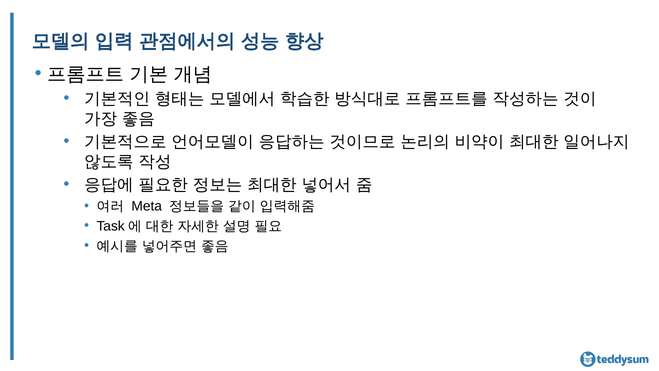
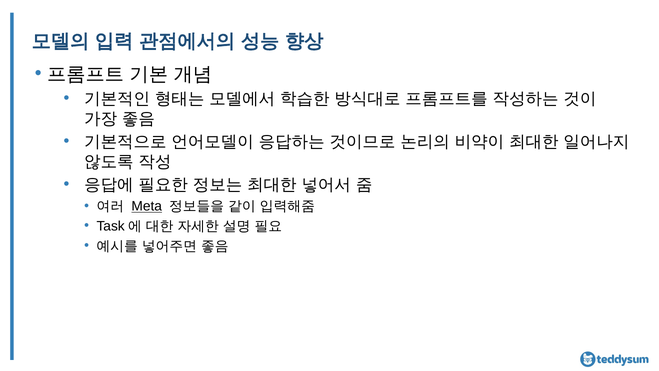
Meta underline: none -> present
